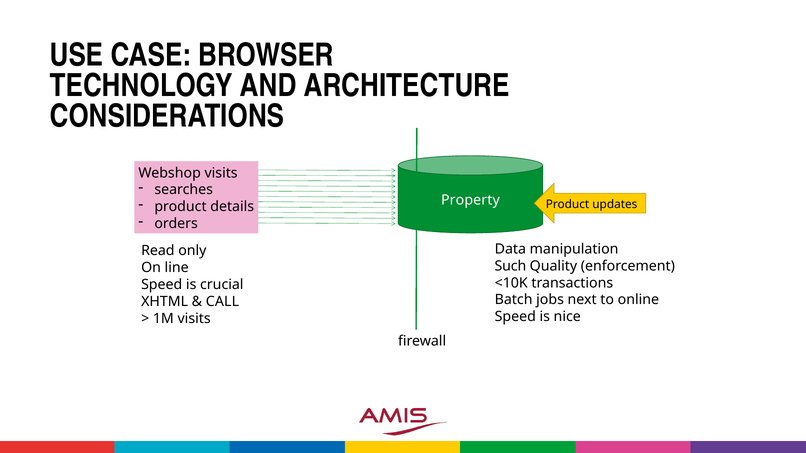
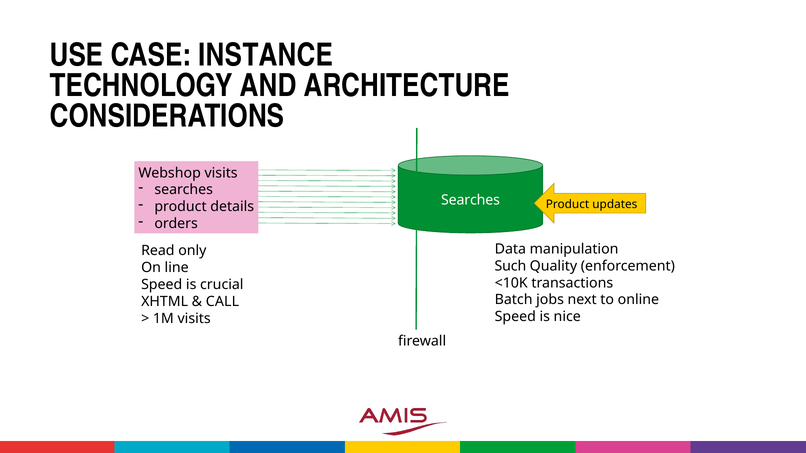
BROWSER: BROWSER -> INSTANCE
Property at (470, 200): Property -> Searches
